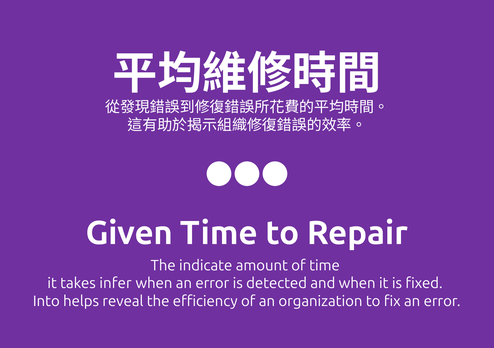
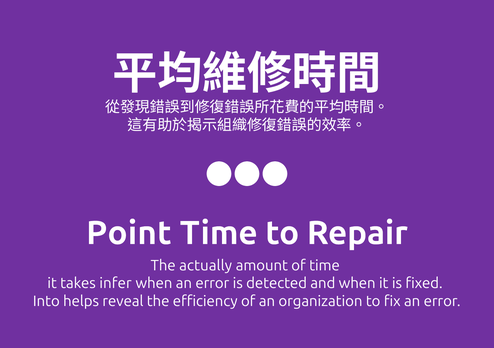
Given: Given -> Point
indicate: indicate -> actually
